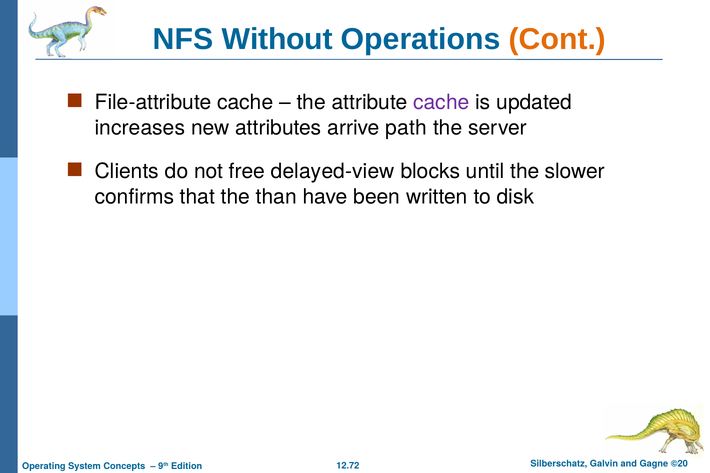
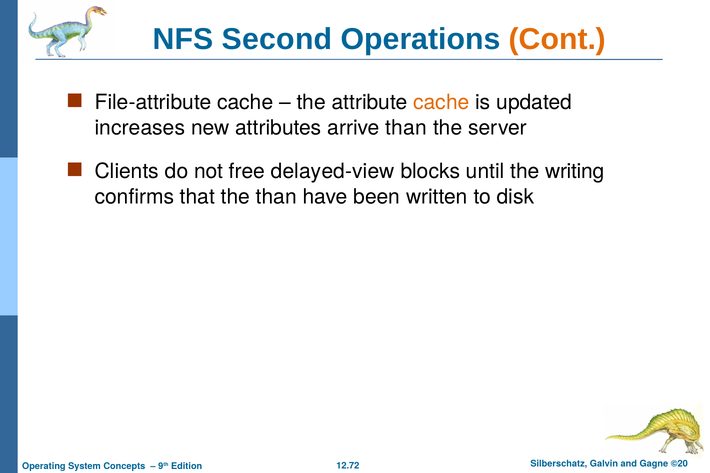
Without: Without -> Second
cache at (441, 103) colour: purple -> orange
arrive path: path -> than
slower: slower -> writing
